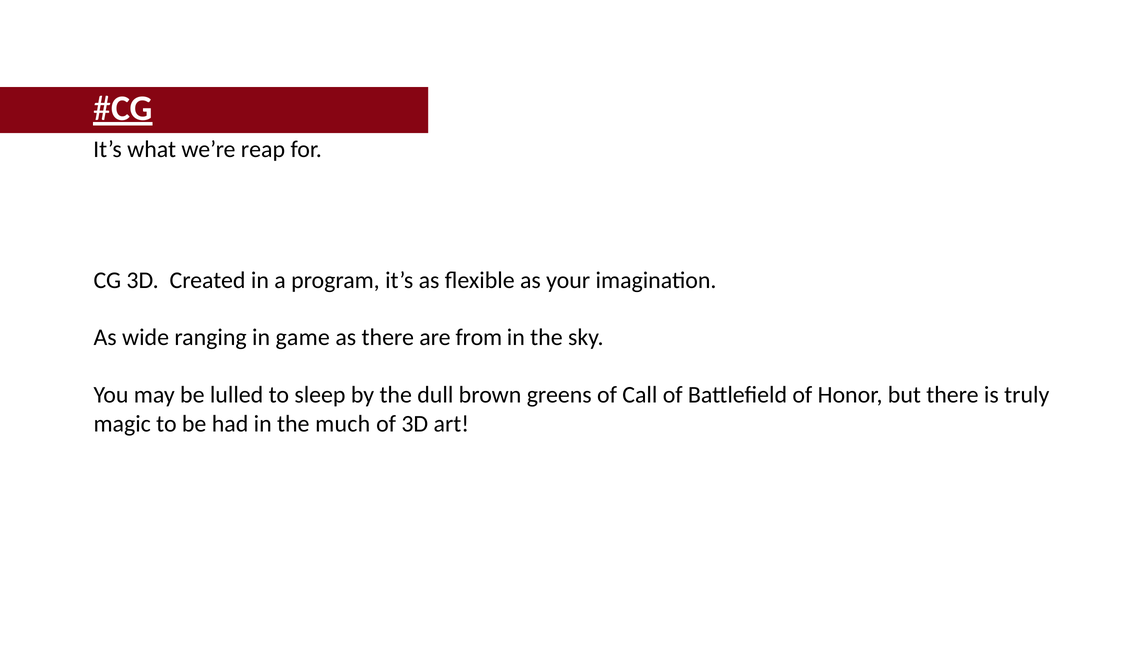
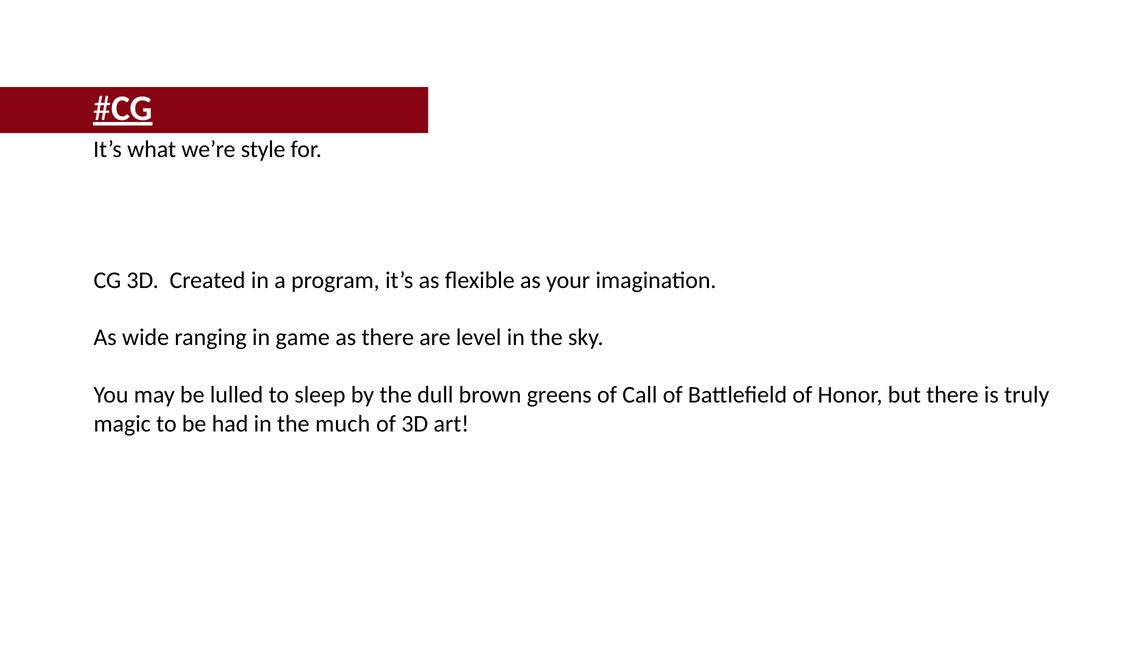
reap: reap -> style
from: from -> level
